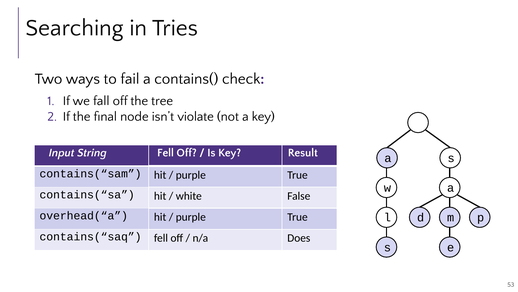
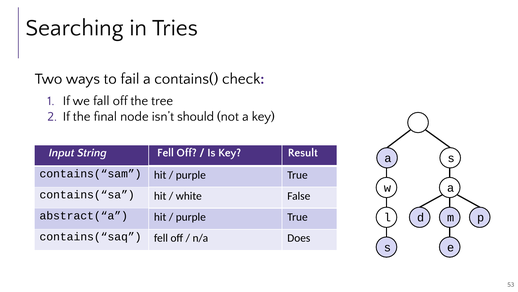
violate: violate -> should
overhead(“a: overhead(“a -> abstract(“a
